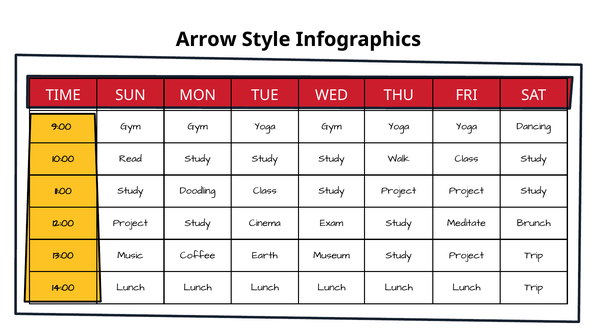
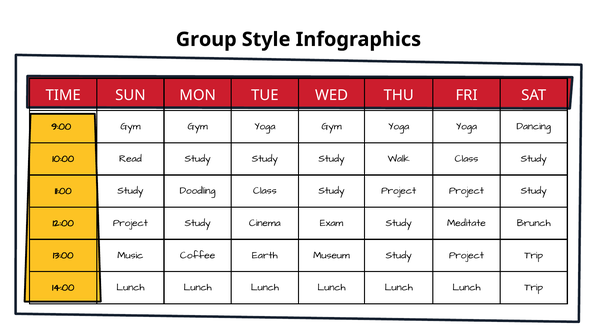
Arrow: Arrow -> Group
